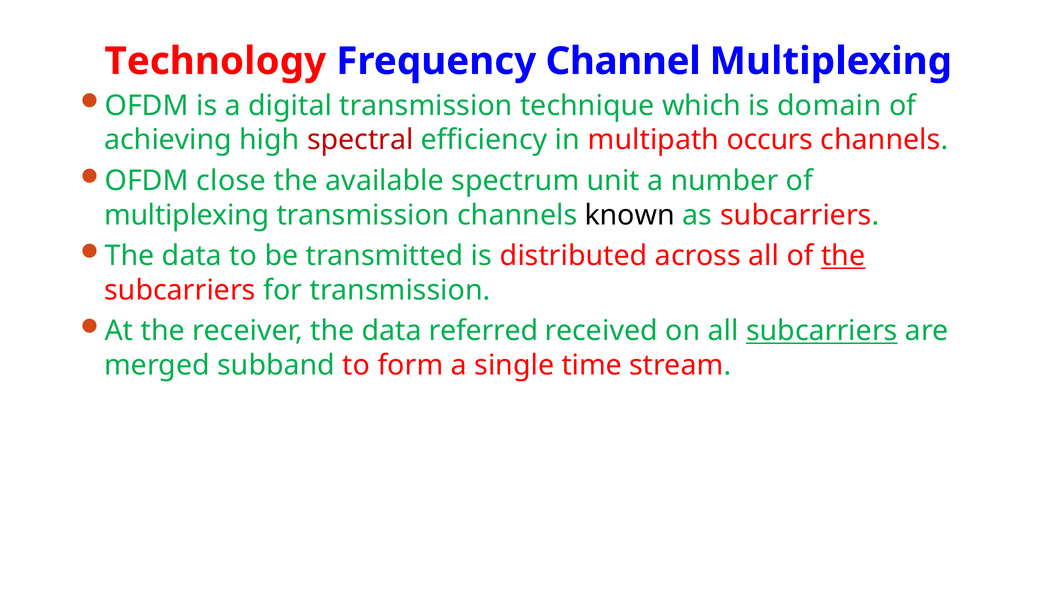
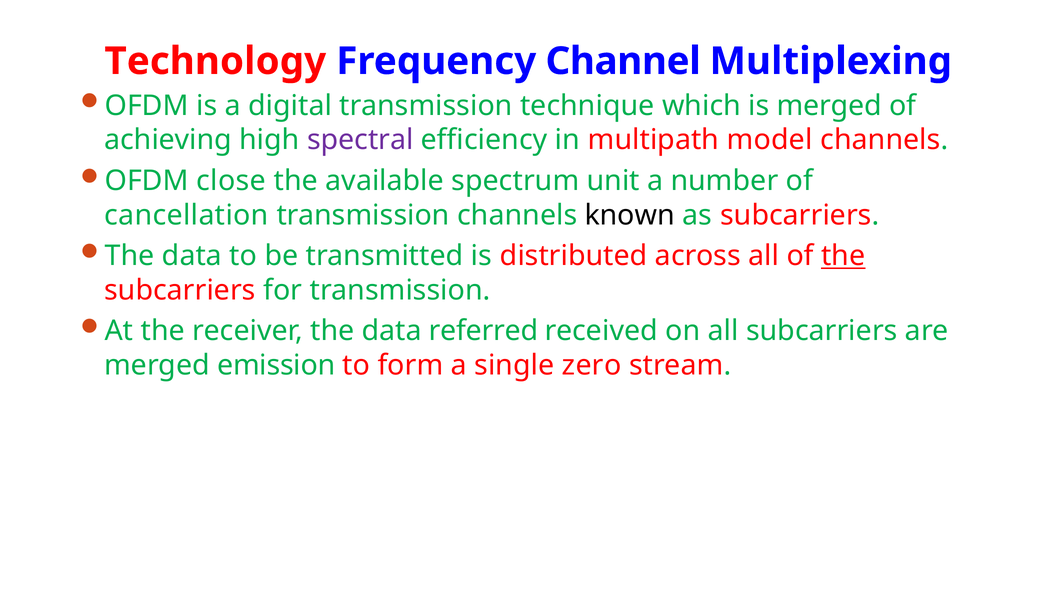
is domain: domain -> merged
spectral colour: red -> purple
occurs: occurs -> model
multiplexing at (187, 215): multiplexing -> cancellation
subcarriers at (822, 331) underline: present -> none
subband: subband -> emission
time: time -> zero
